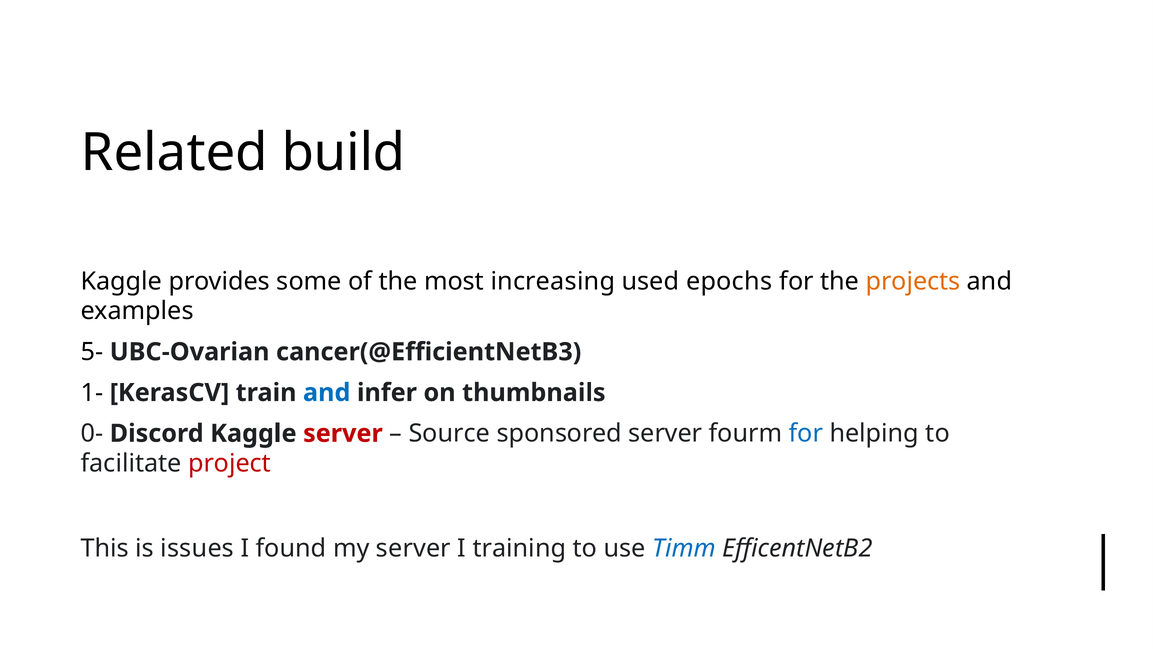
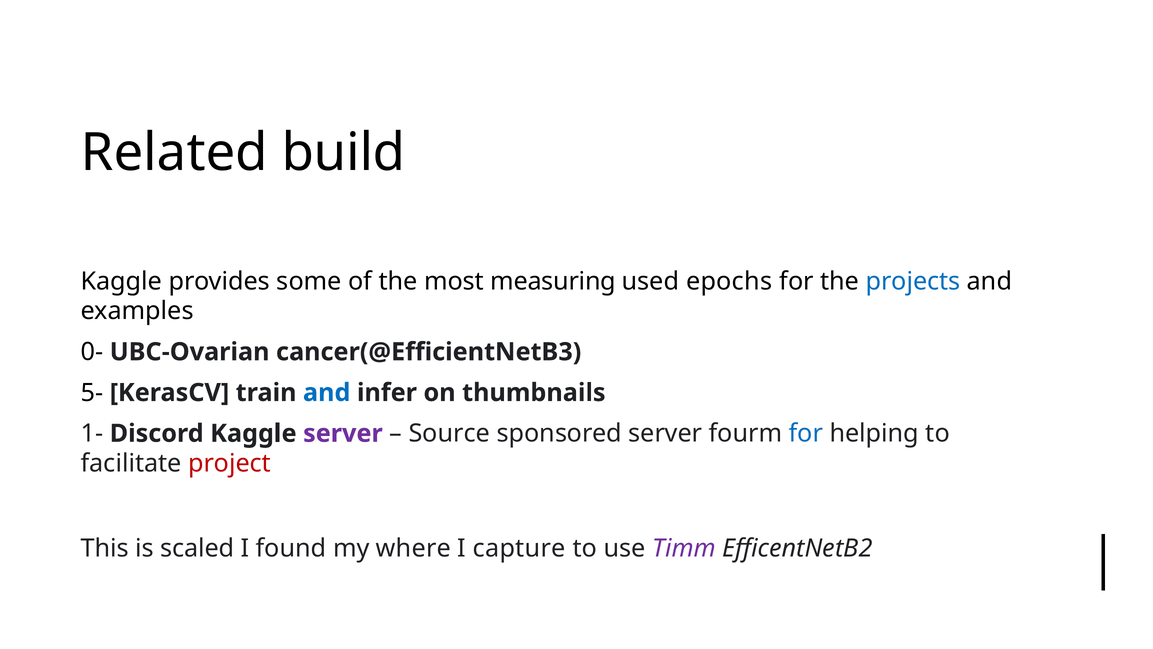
increasing: increasing -> measuring
projects colour: orange -> blue
5-: 5- -> 0-
1-: 1- -> 5-
0-: 0- -> 1-
server at (343, 433) colour: red -> purple
issues: issues -> scaled
my server: server -> where
training: training -> capture
Timm colour: blue -> purple
